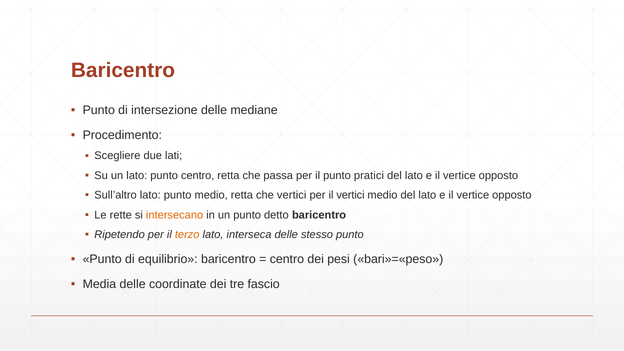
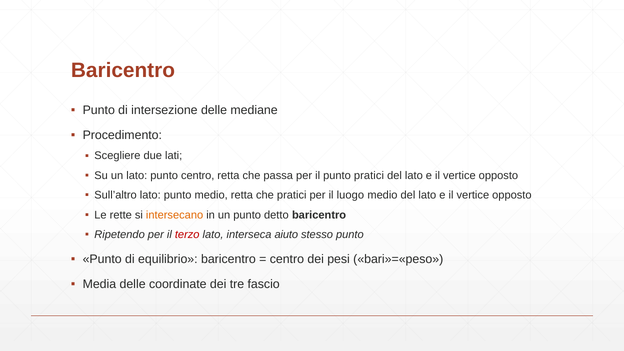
che vertici: vertici -> pratici
il vertici: vertici -> luogo
terzo colour: orange -> red
interseca delle: delle -> aiuto
